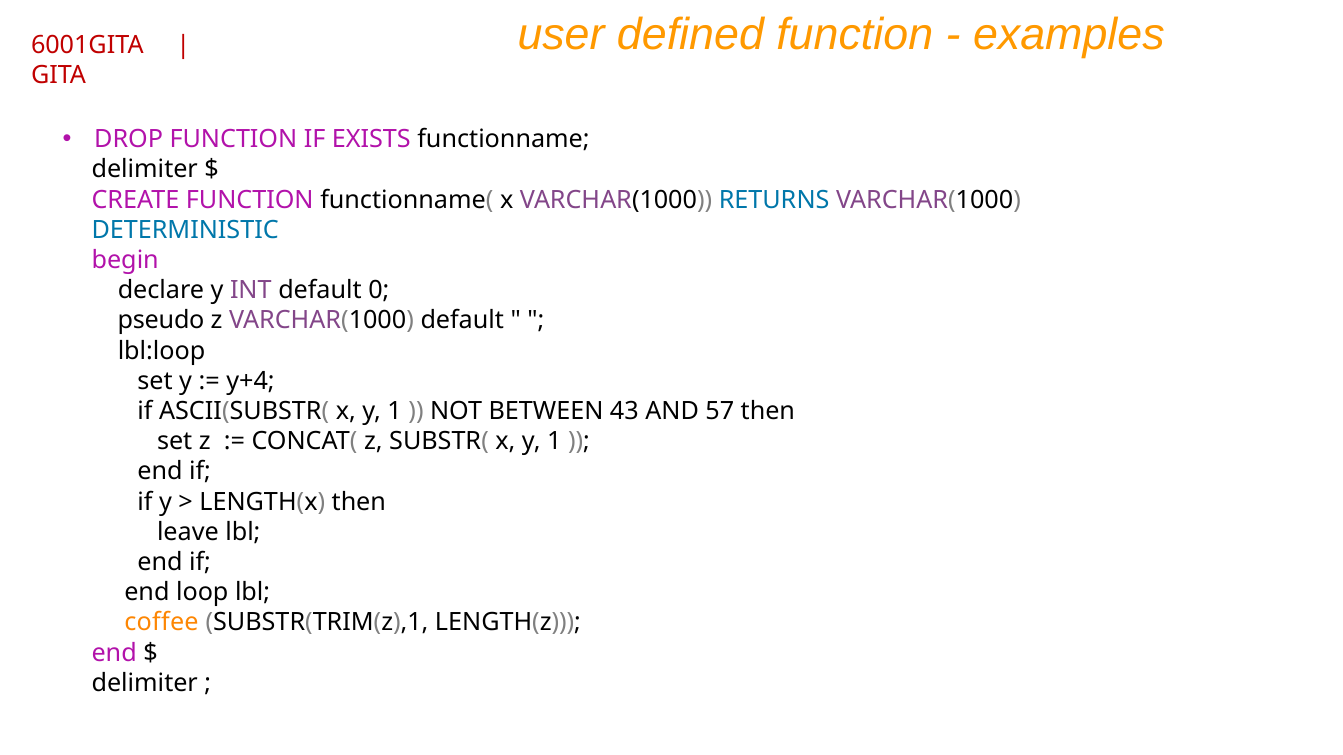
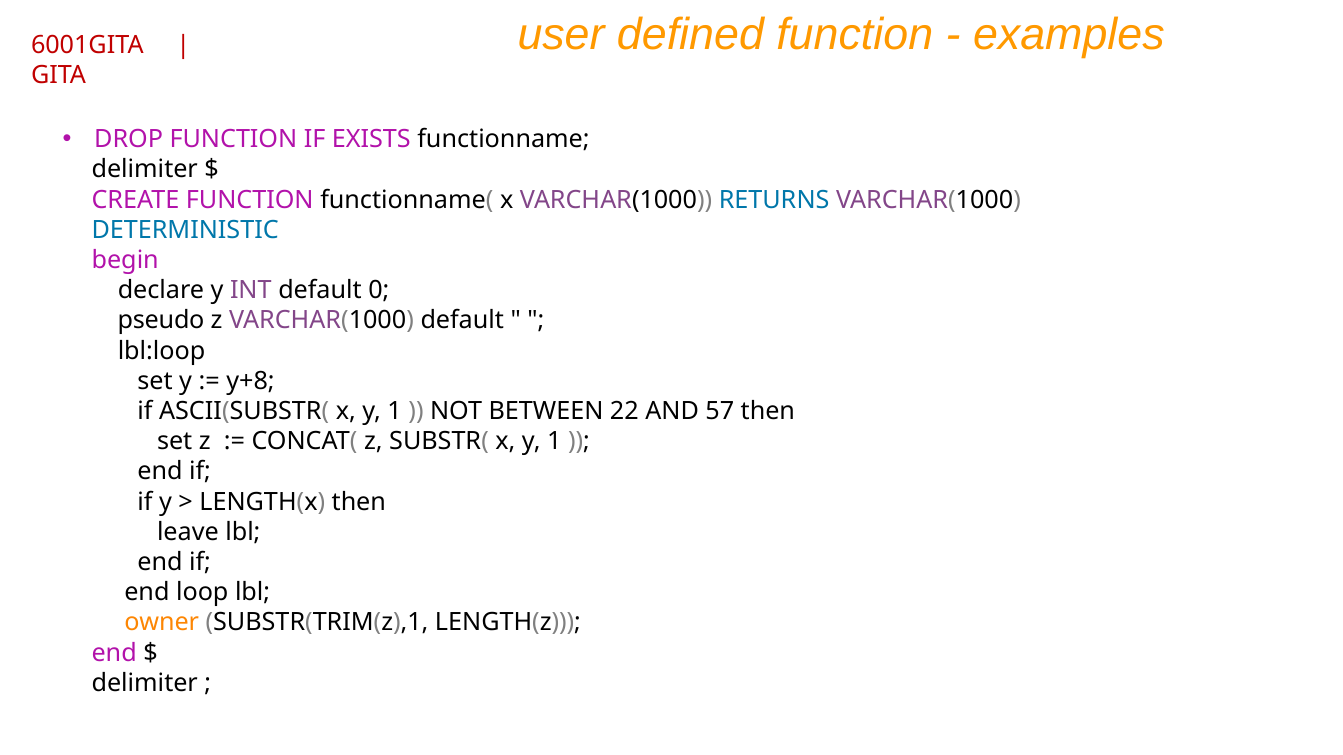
y+4: y+4 -> y+8
43: 43 -> 22
coffee: coffee -> owner
